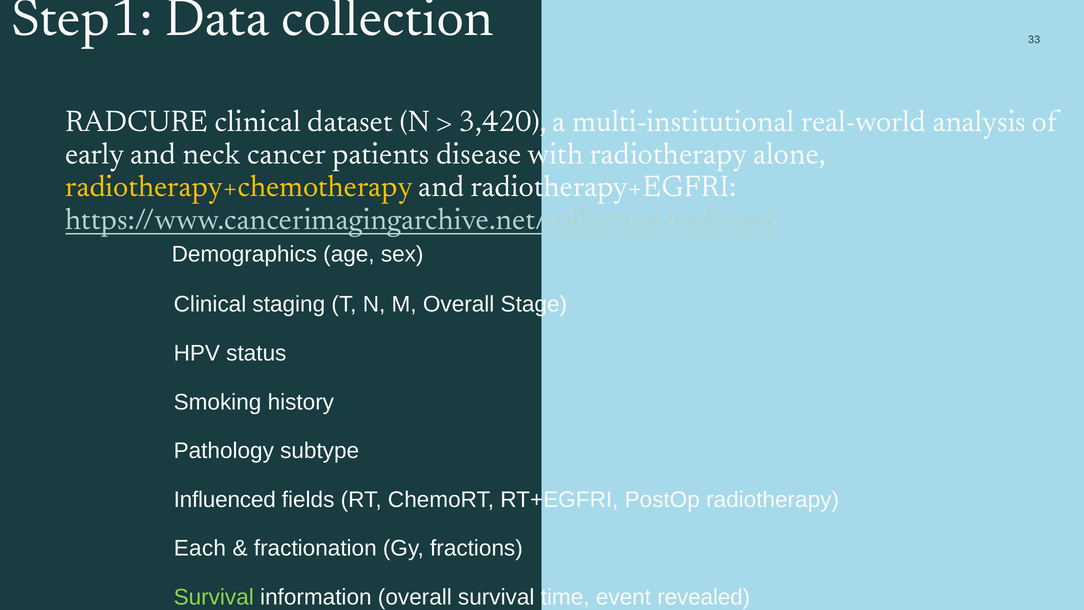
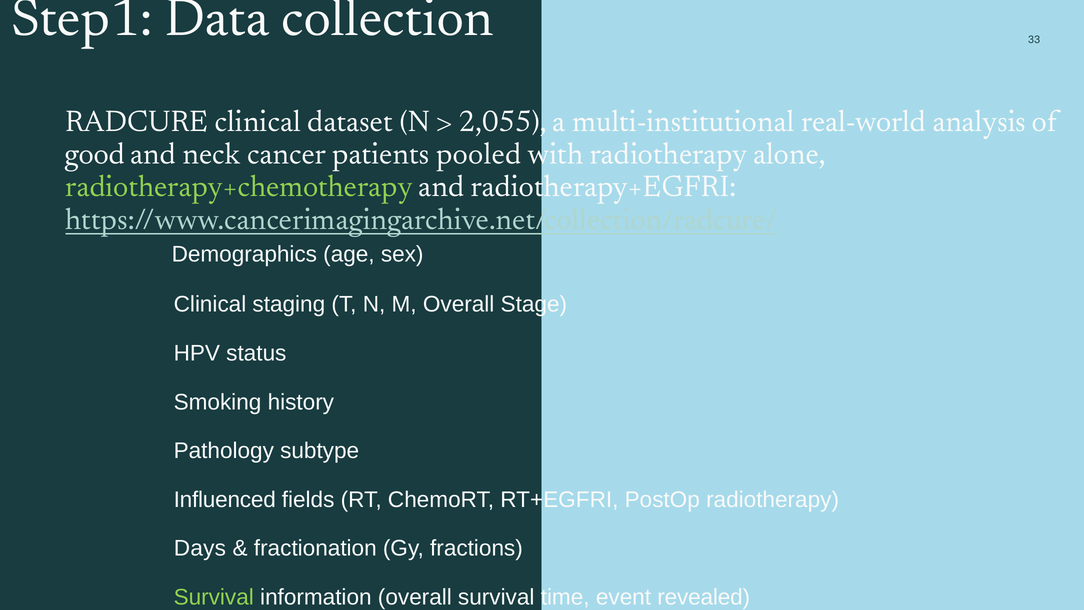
3,420: 3,420 -> 2,055
early: early -> good
disease: disease -> pooled
radiotherapy+chemotherapy colour: yellow -> light green
Each: Each -> Days
